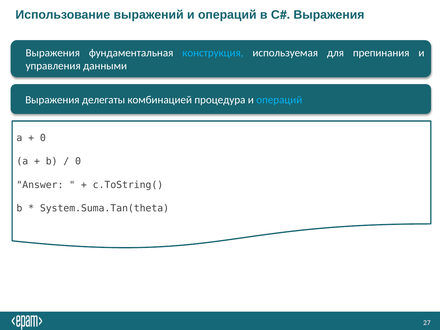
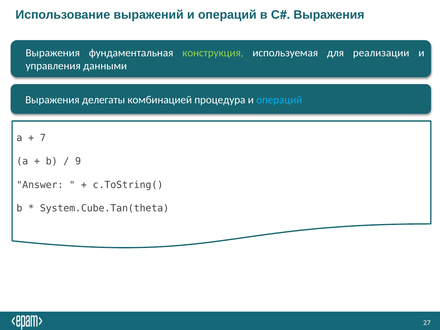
конструкция colour: light blue -> light green
препинания: препинания -> реализации
0 at (43, 138): 0 -> 7
0 at (78, 161): 0 -> 9
System.Suma.Tan(theta: System.Suma.Tan(theta -> System.Cube.Tan(theta
